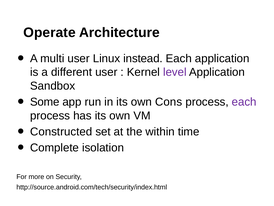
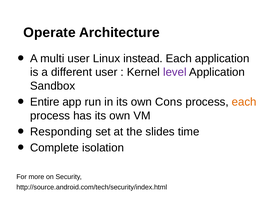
Some: Some -> Entire
each at (244, 102) colour: purple -> orange
Constructed: Constructed -> Responding
within: within -> slides
